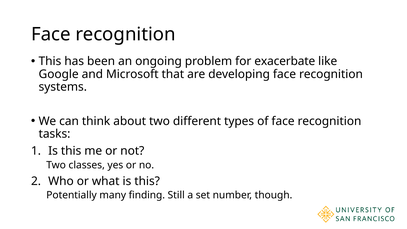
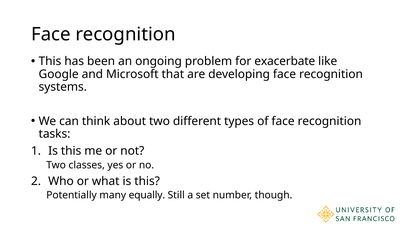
finding: finding -> equally
